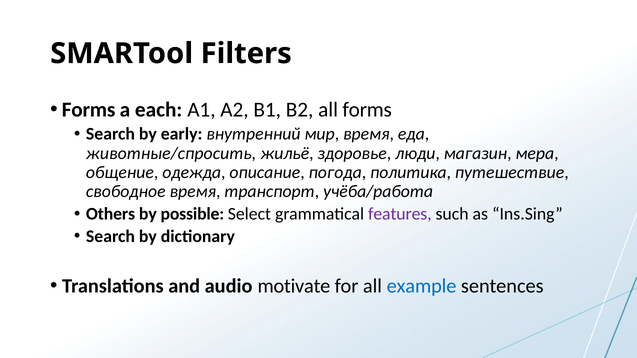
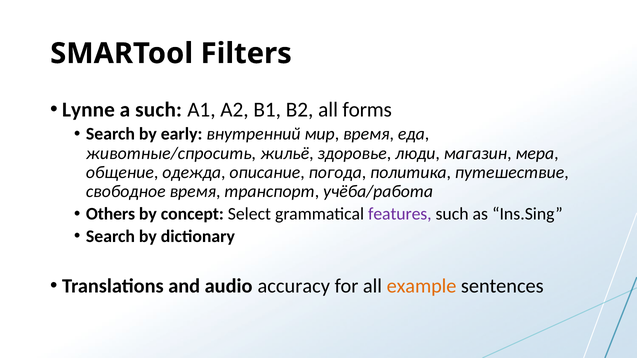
Forms at (89, 110): Forms -> Lynne
a each: each -> such
possible: possible -> concept
motivate: motivate -> accuracy
example colour: blue -> orange
